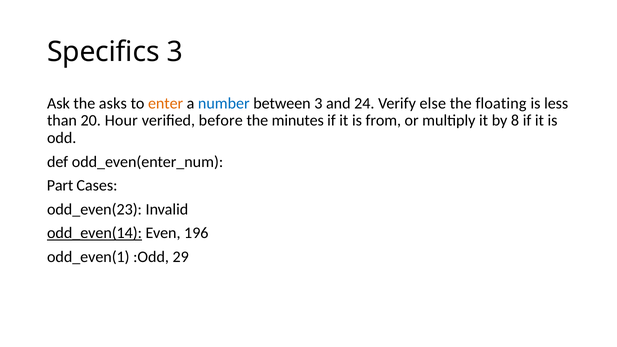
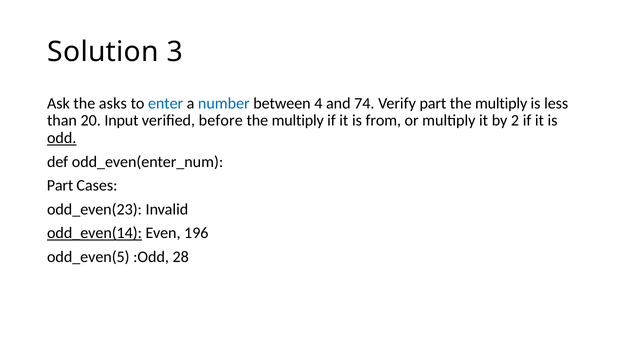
Specifics: Specifics -> Solution
enter colour: orange -> blue
between 3: 3 -> 4
24: 24 -> 74
Verify else: else -> part
floating at (501, 103): floating -> multiply
Hour: Hour -> Input
minutes at (298, 121): minutes -> multiply
8: 8 -> 2
odd underline: none -> present
odd_even(1: odd_even(1 -> odd_even(5
29: 29 -> 28
